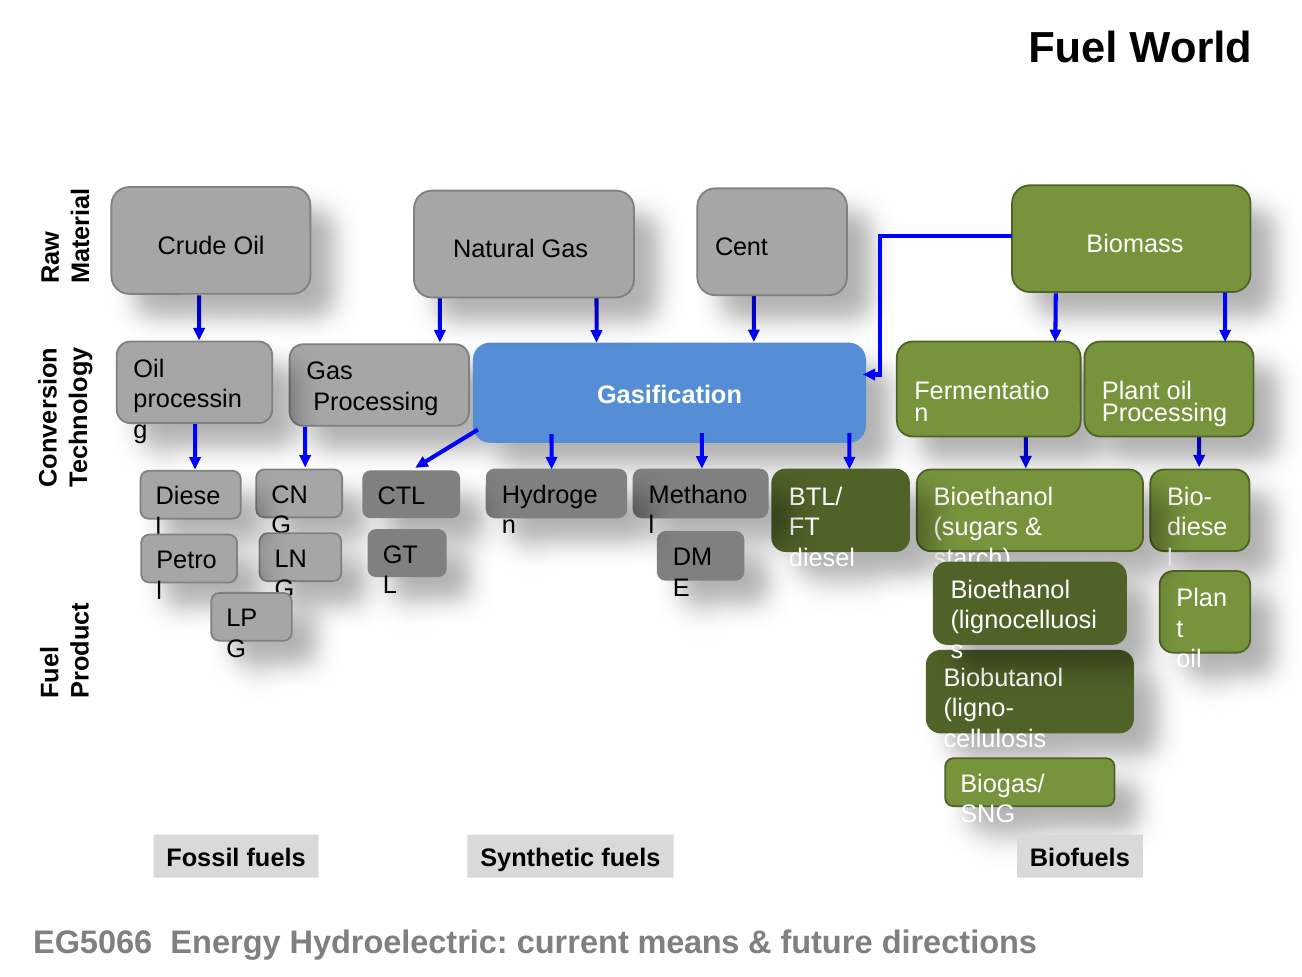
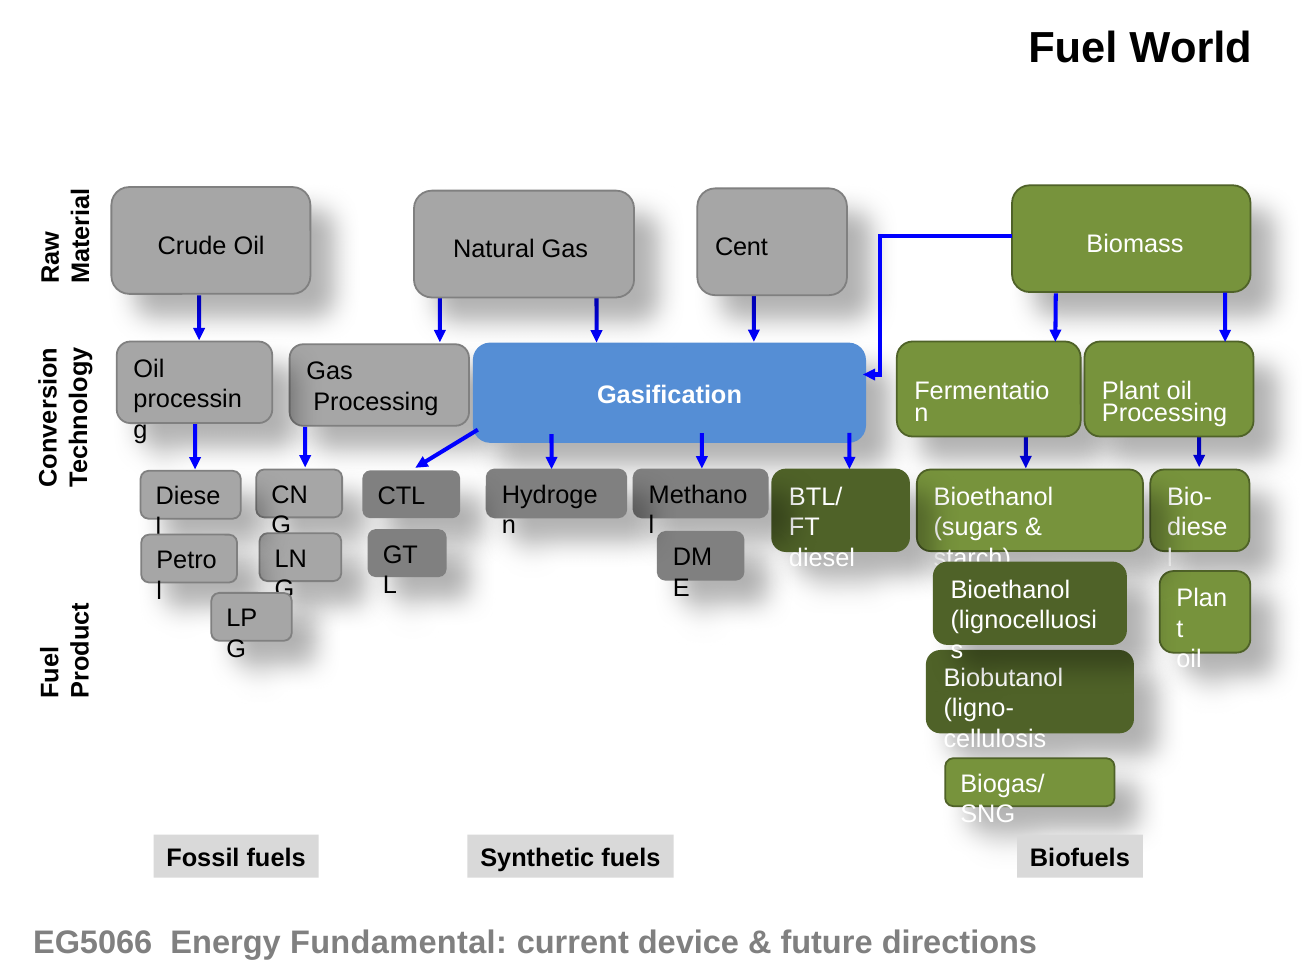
Hydroelectric: Hydroelectric -> Fundamental
means: means -> device
